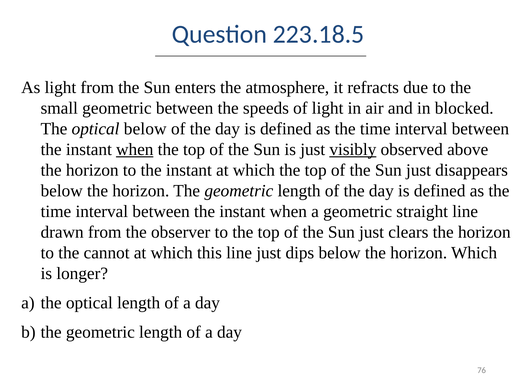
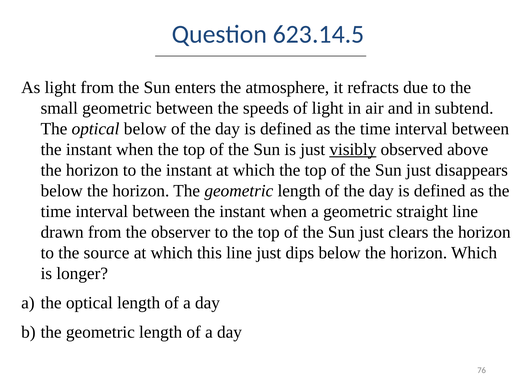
223.18.5: 223.18.5 -> 623.14.5
blocked: blocked -> subtend
when at (135, 149) underline: present -> none
cannot: cannot -> source
